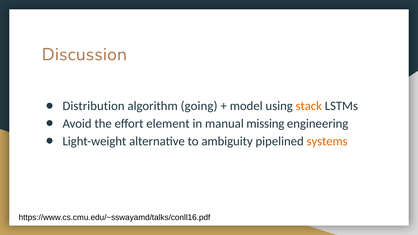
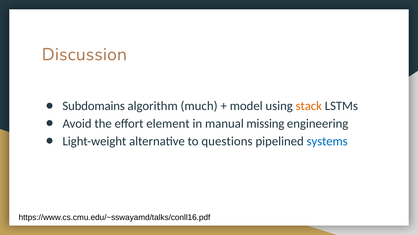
Distribution: Distribution -> Subdomains
going: going -> much
ambiguity: ambiguity -> questions
systems colour: orange -> blue
